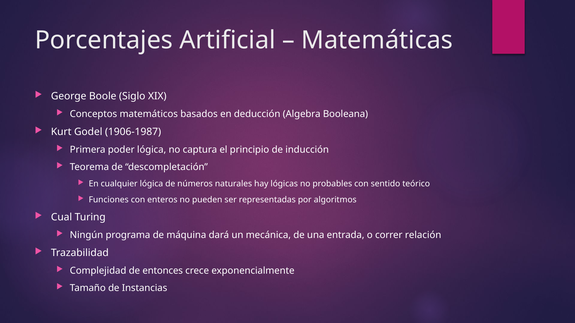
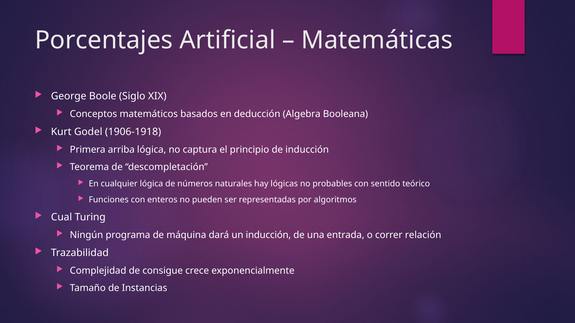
1906-1987: 1906-1987 -> 1906-1918
poder: poder -> arriba
un mecánica: mecánica -> inducción
entonces: entonces -> consigue
